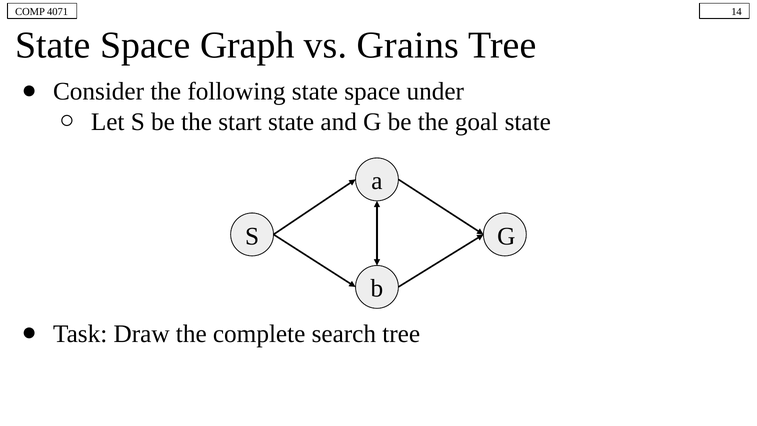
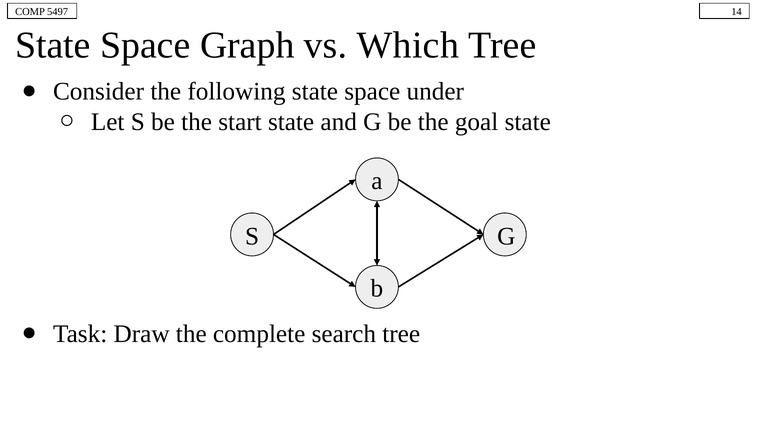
4071: 4071 -> 5497
Grains: Grains -> Which
